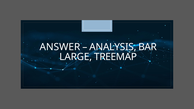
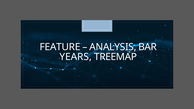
ANSWER: ANSWER -> FEATURE
LARGE: LARGE -> YEARS
